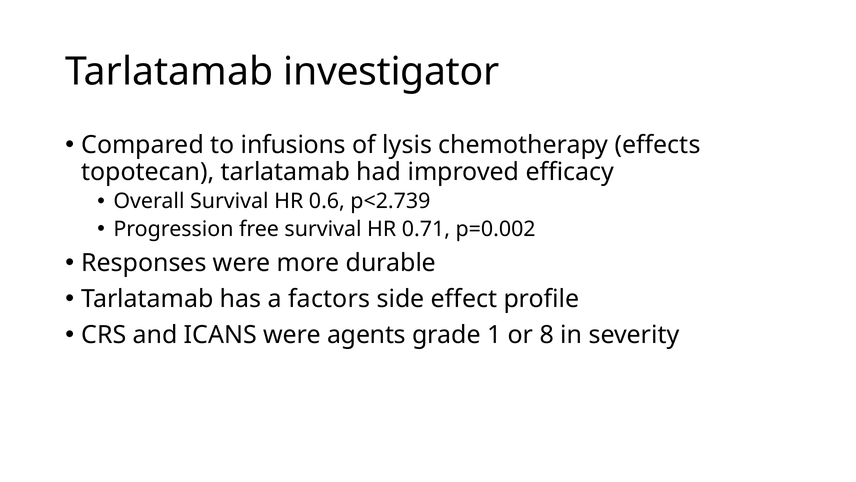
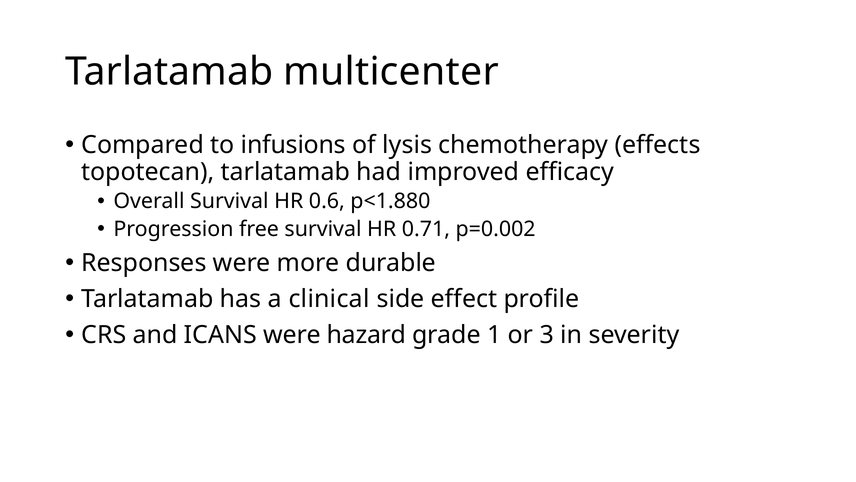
investigator: investigator -> multicenter
p<2.739: p<2.739 -> p<1.880
factors: factors -> clinical
agents: agents -> hazard
8: 8 -> 3
